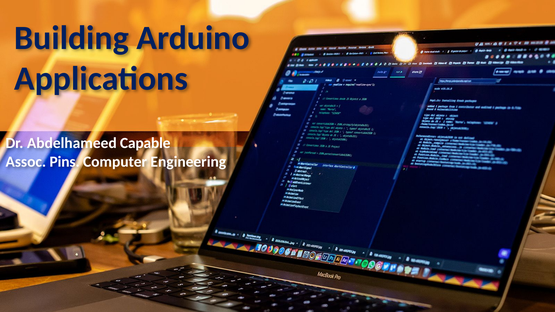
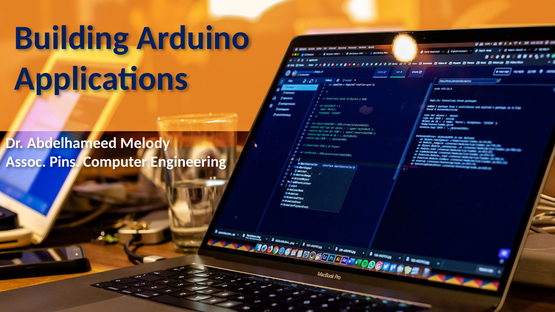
Capable: Capable -> Melody
